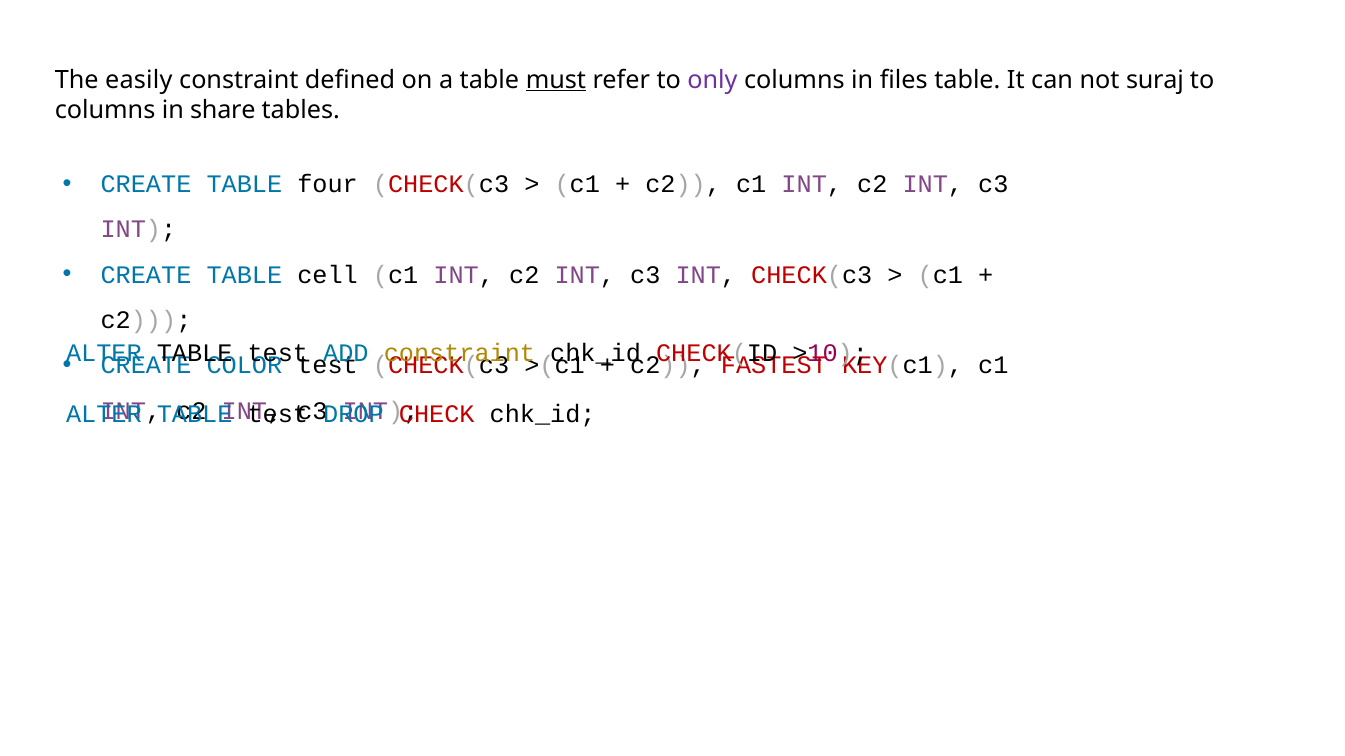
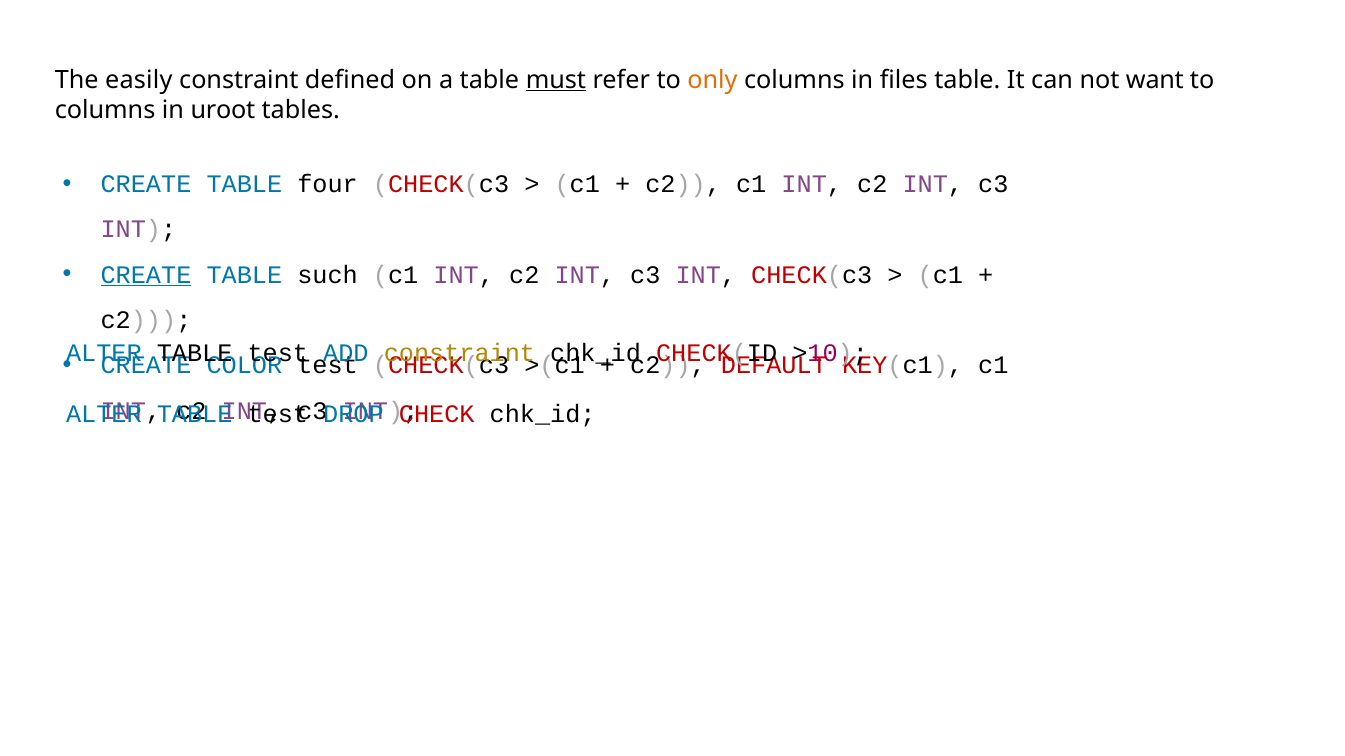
only colour: purple -> orange
suraj: suraj -> want
share: share -> uroot
CREATE at (146, 275) underline: none -> present
cell: cell -> such
FASTEST: FASTEST -> DEFAULT
